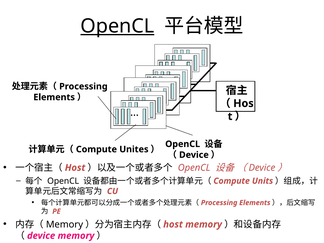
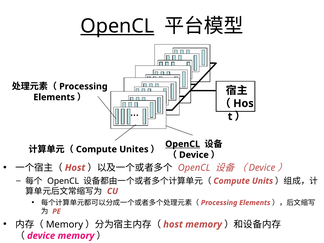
OpenCL at (183, 144) underline: none -> present
